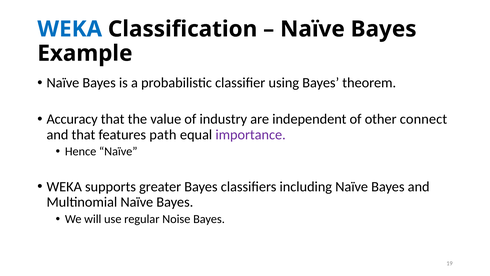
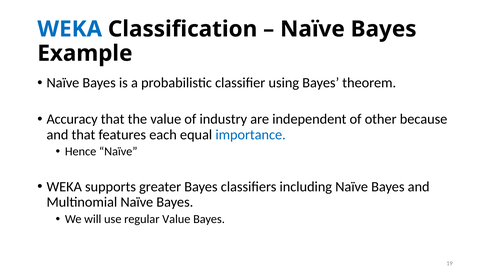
connect: connect -> because
path: path -> each
importance colour: purple -> blue
regular Noise: Noise -> Value
